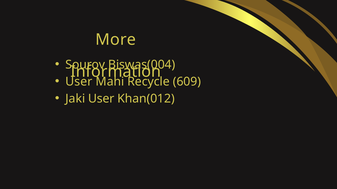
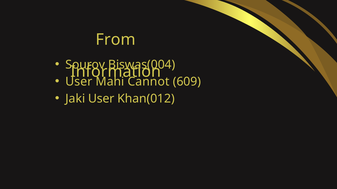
More: More -> From
Recycle: Recycle -> Cannot
